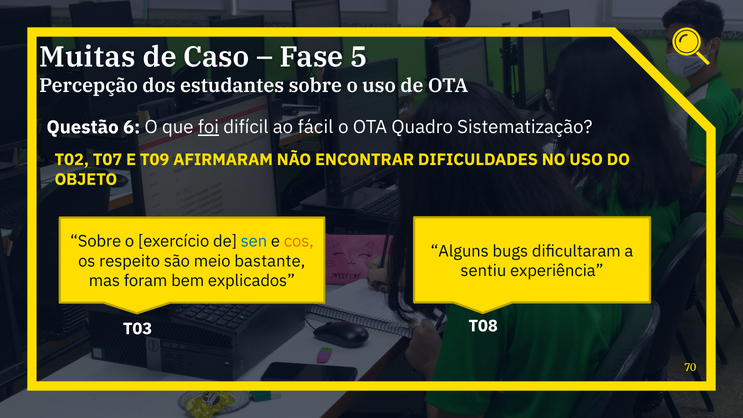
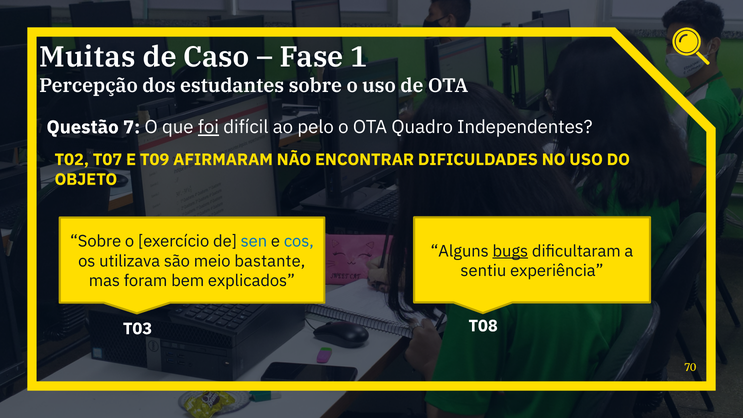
5: 5 -> 1
6: 6 -> 7
fácil: fácil -> pelo
Sistematização: Sistematização -> Independentes
cos colour: orange -> blue
bugs underline: none -> present
respeito: respeito -> utilizava
